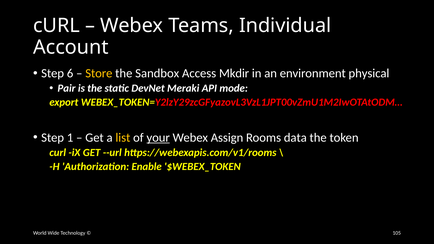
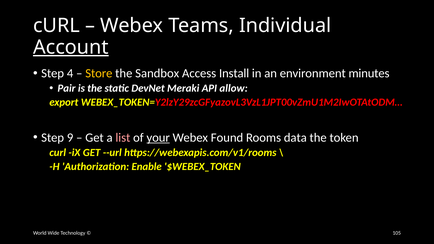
Account underline: none -> present
6: 6 -> 4
Mkdir: Mkdir -> Install
physical: physical -> minutes
mode: mode -> allow
1: 1 -> 9
list colour: yellow -> pink
Assign: Assign -> Found
